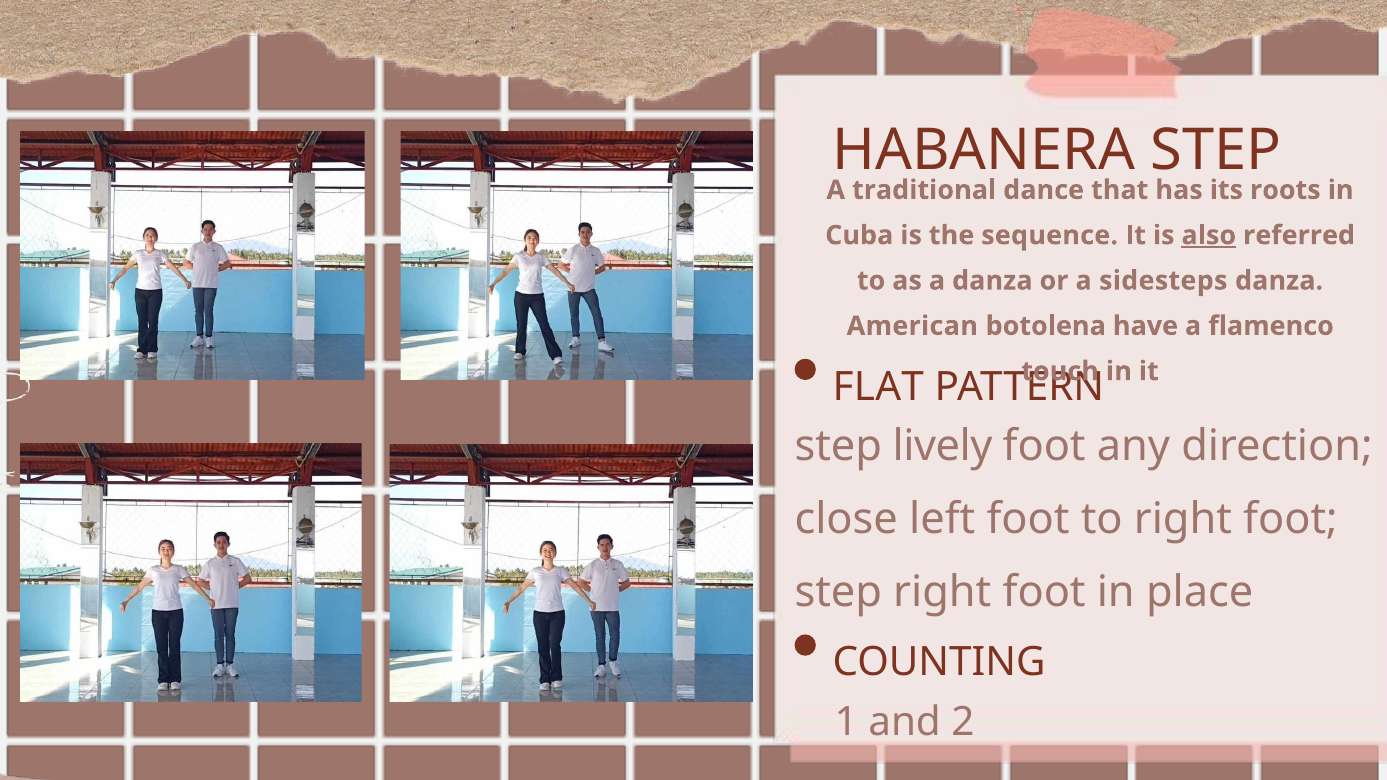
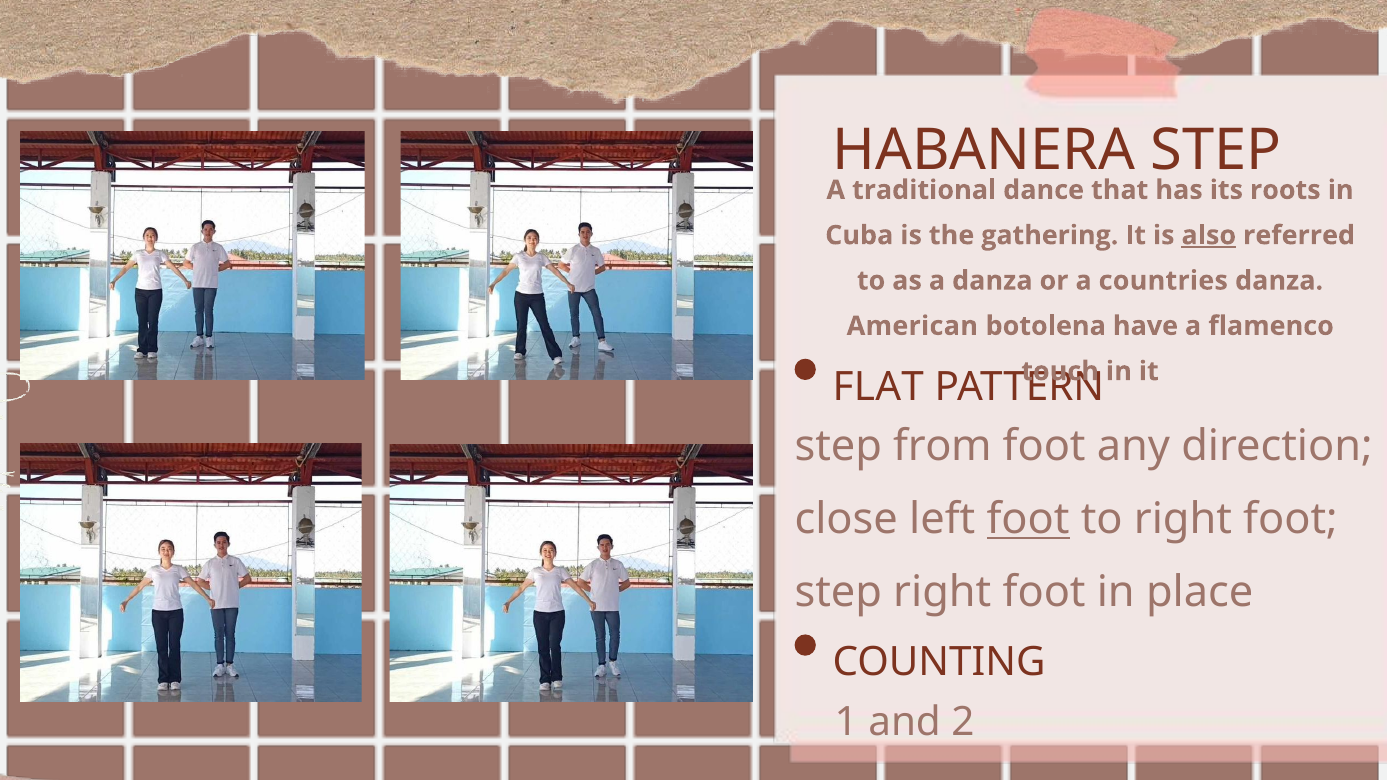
sequence: sequence -> gathering
sidesteps: sidesteps -> countries
lively: lively -> from
foot at (1028, 520) underline: none -> present
